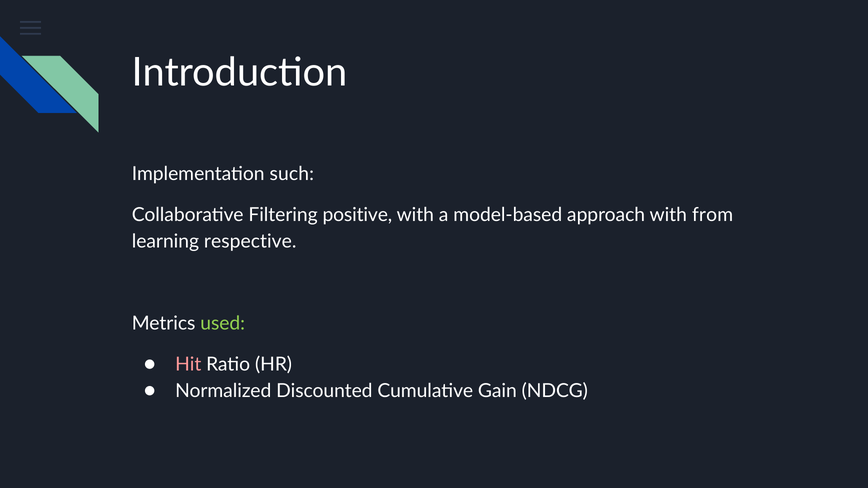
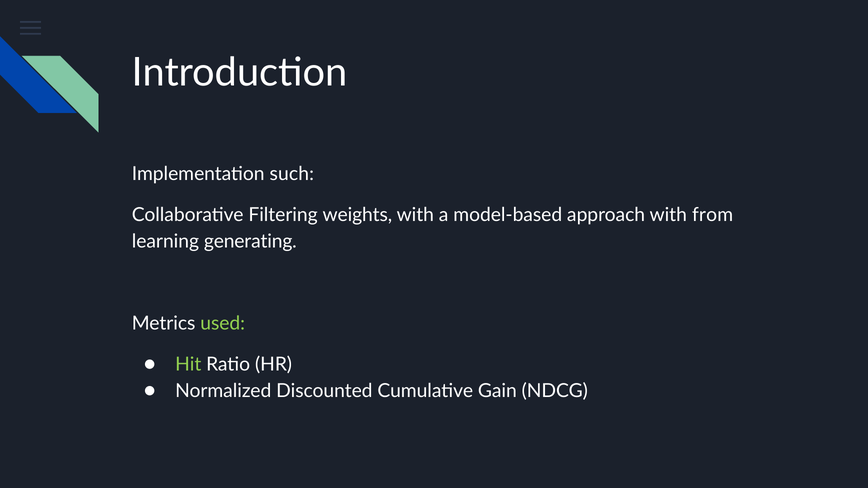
positive: positive -> weights
respective: respective -> generating
Hit colour: pink -> light green
